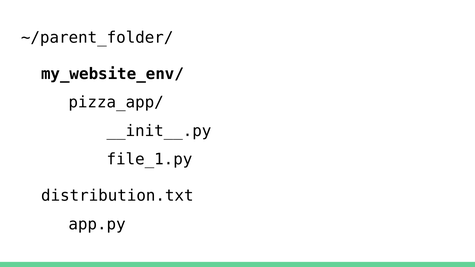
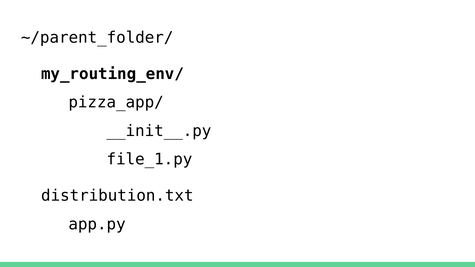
my_website_env/: my_website_env/ -> my_routing_env/
